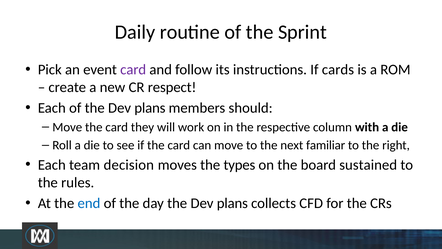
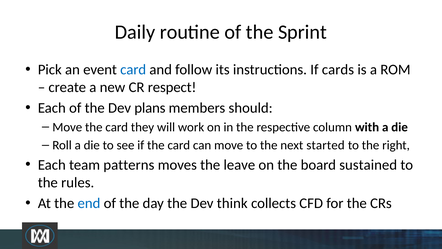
card at (133, 70) colour: purple -> blue
familiar: familiar -> started
decision: decision -> patterns
types: types -> leave
day the Dev plans: plans -> think
